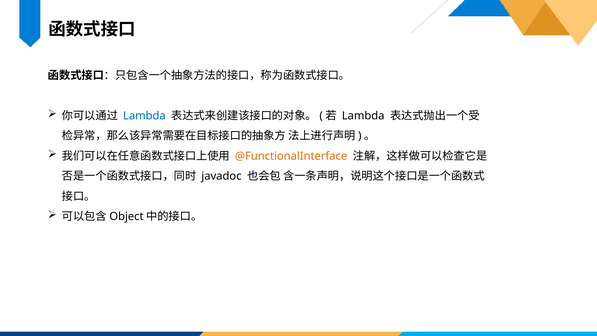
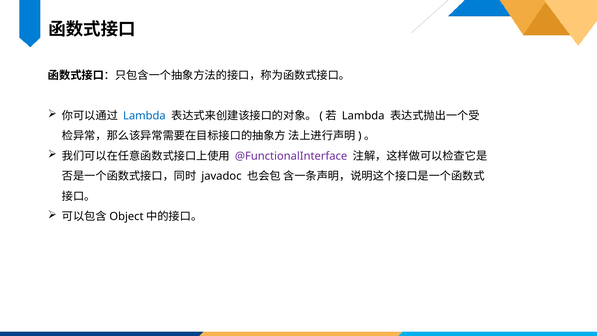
@FunctionalInterface colour: orange -> purple
